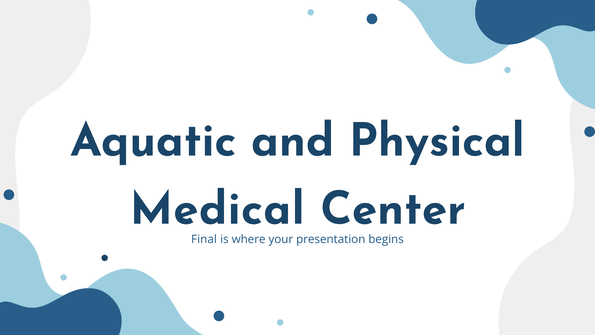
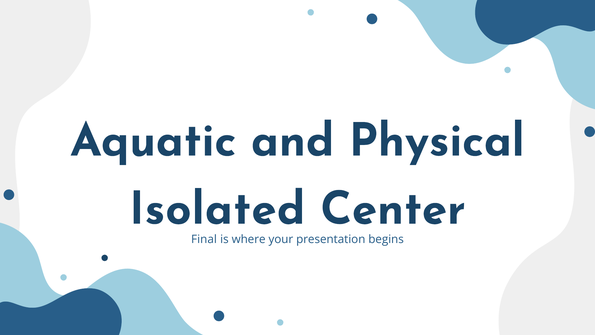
Medical: Medical -> Isolated
